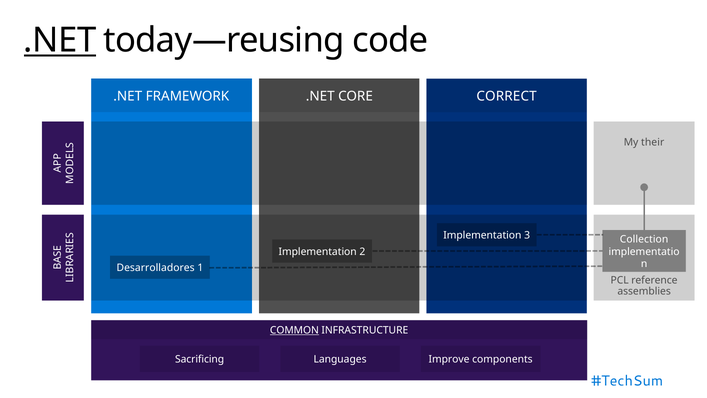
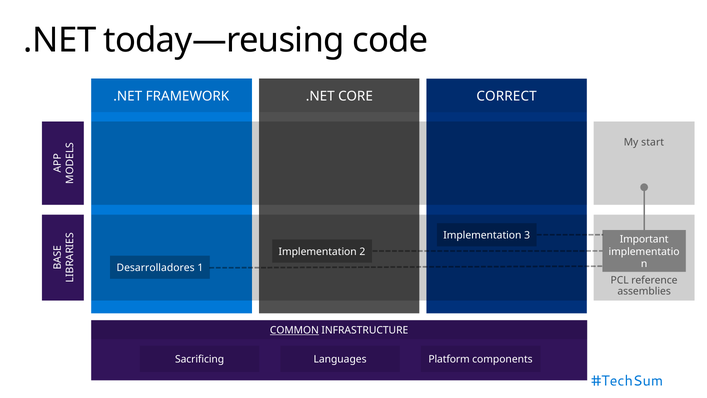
.NET at (60, 40) underline: present -> none
their: their -> start
Collection: Collection -> Important
Improve: Improve -> Platform
